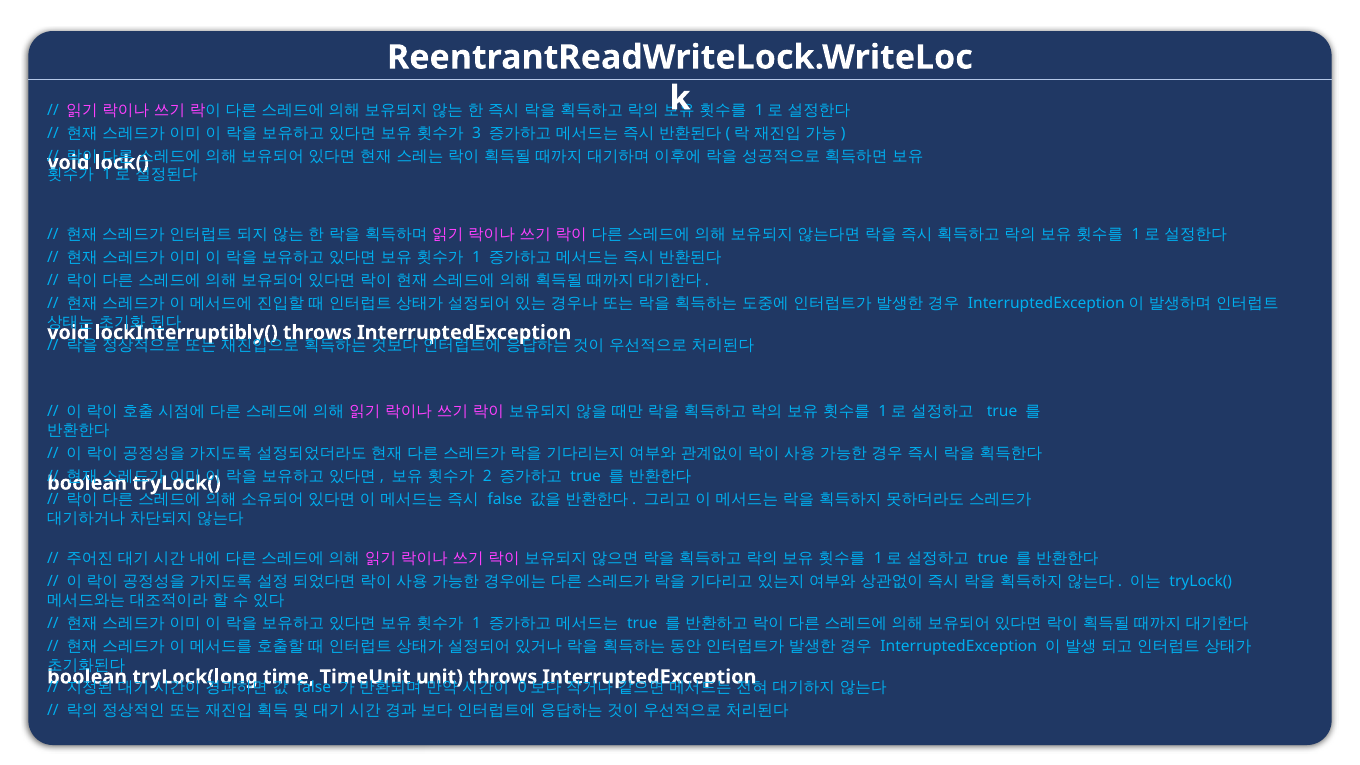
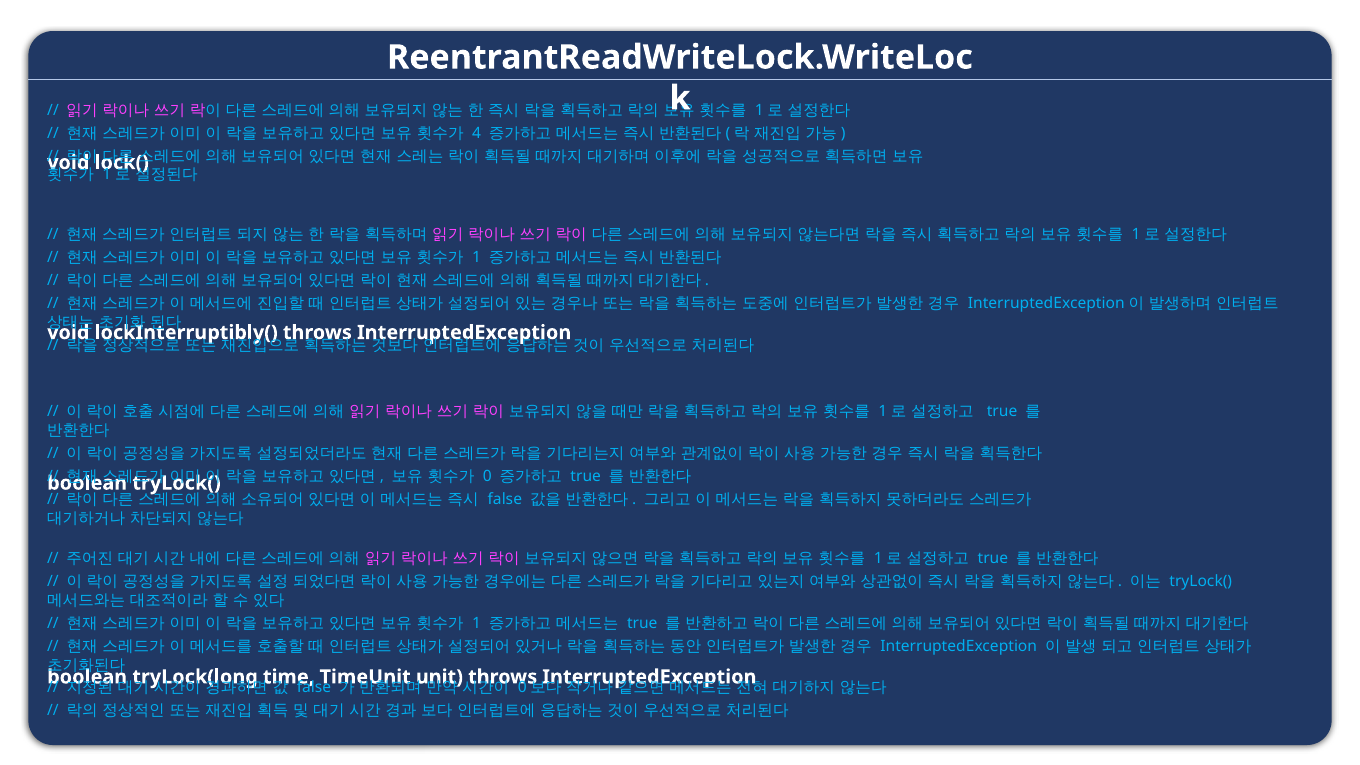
3: 3 -> 4
2: 2 -> 0
